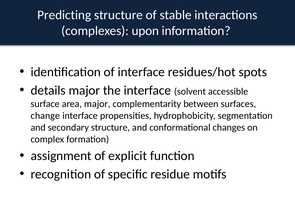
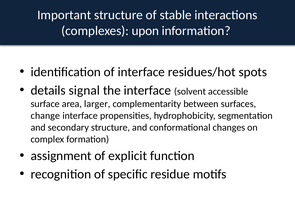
Predicting: Predicting -> Important
details major: major -> signal
area major: major -> larger
